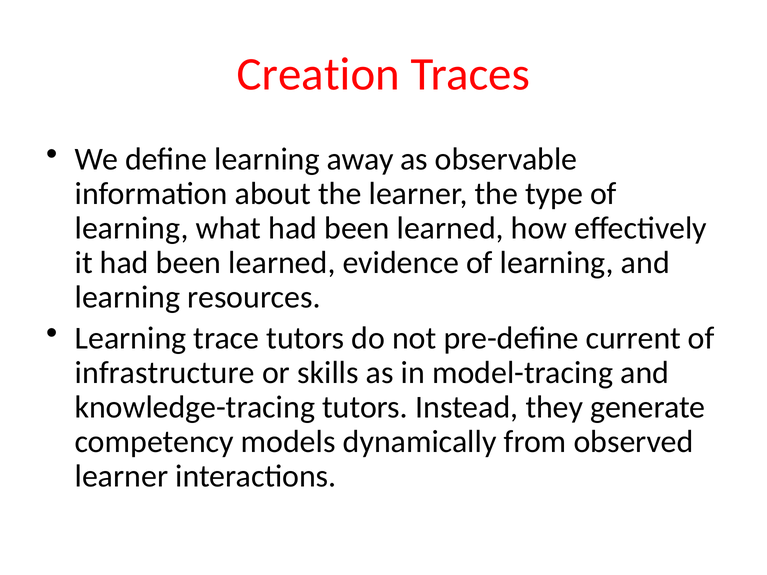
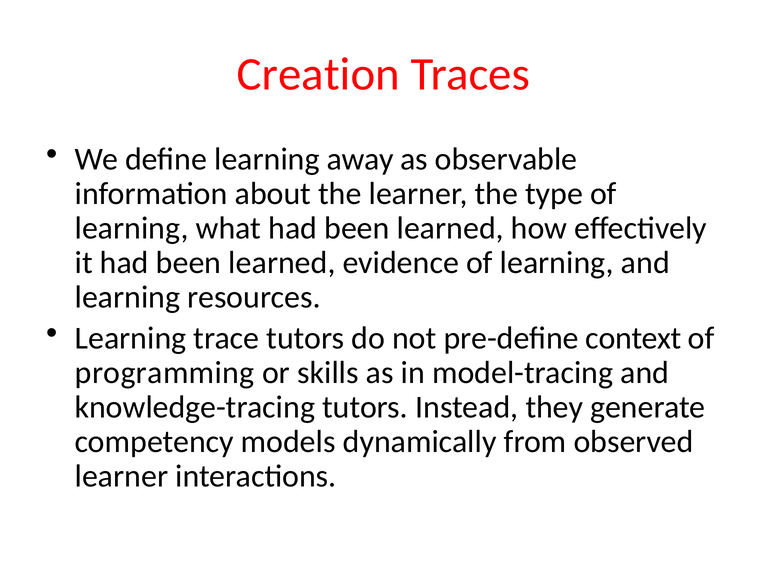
current: current -> context
infrastructure: infrastructure -> programming
